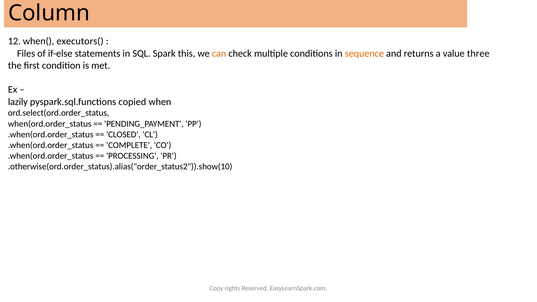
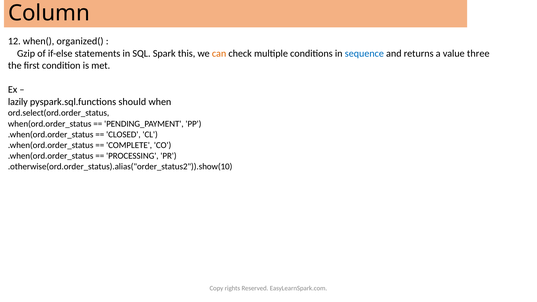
executors(: executors( -> organized(
Files: Files -> Gzip
sequence colour: orange -> blue
copied: copied -> should
